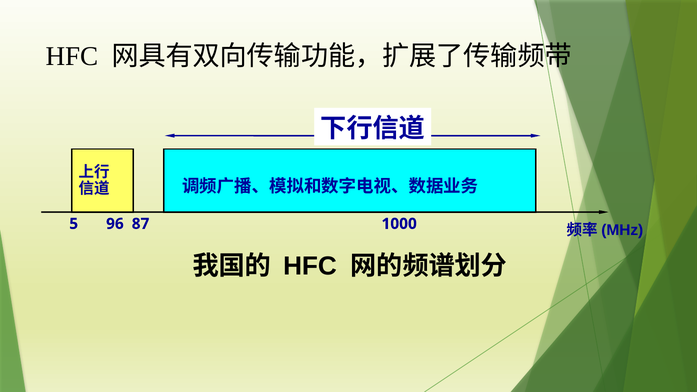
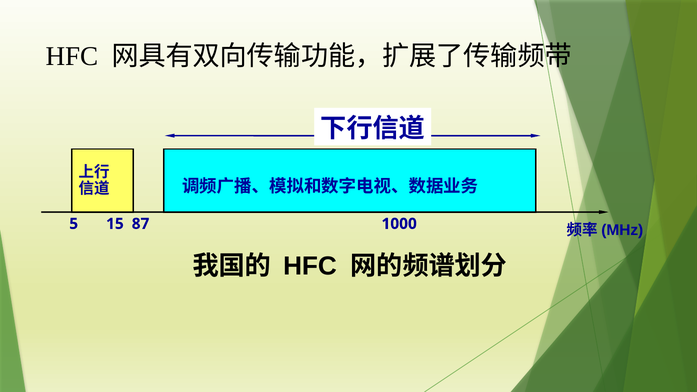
96: 96 -> 15
